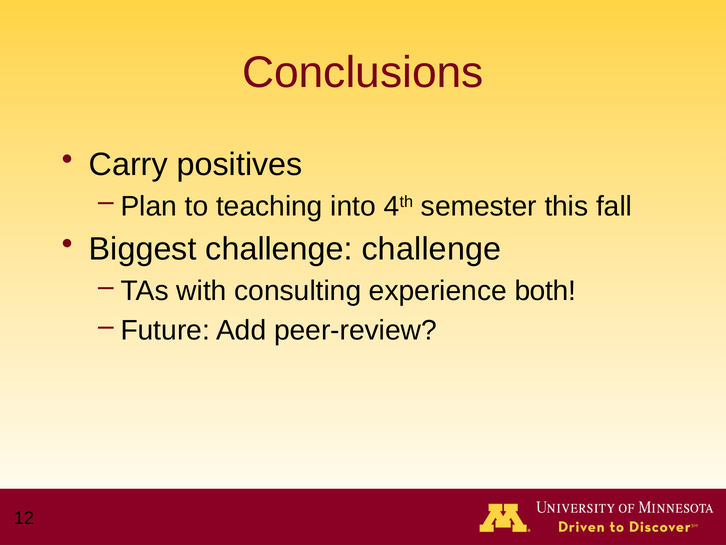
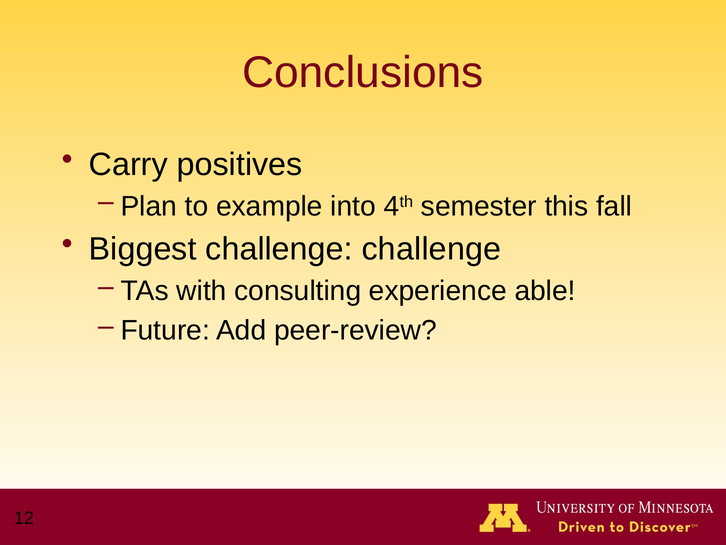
teaching: teaching -> example
both: both -> able
